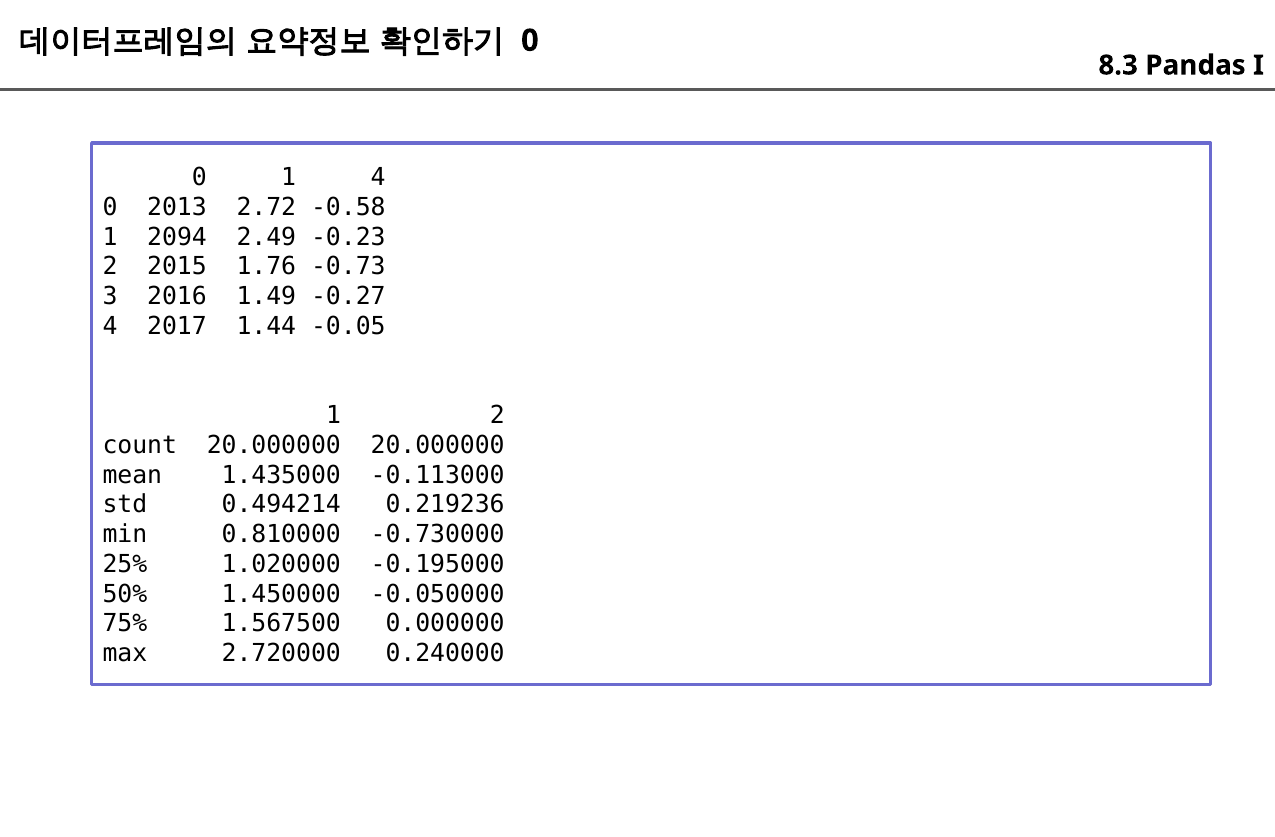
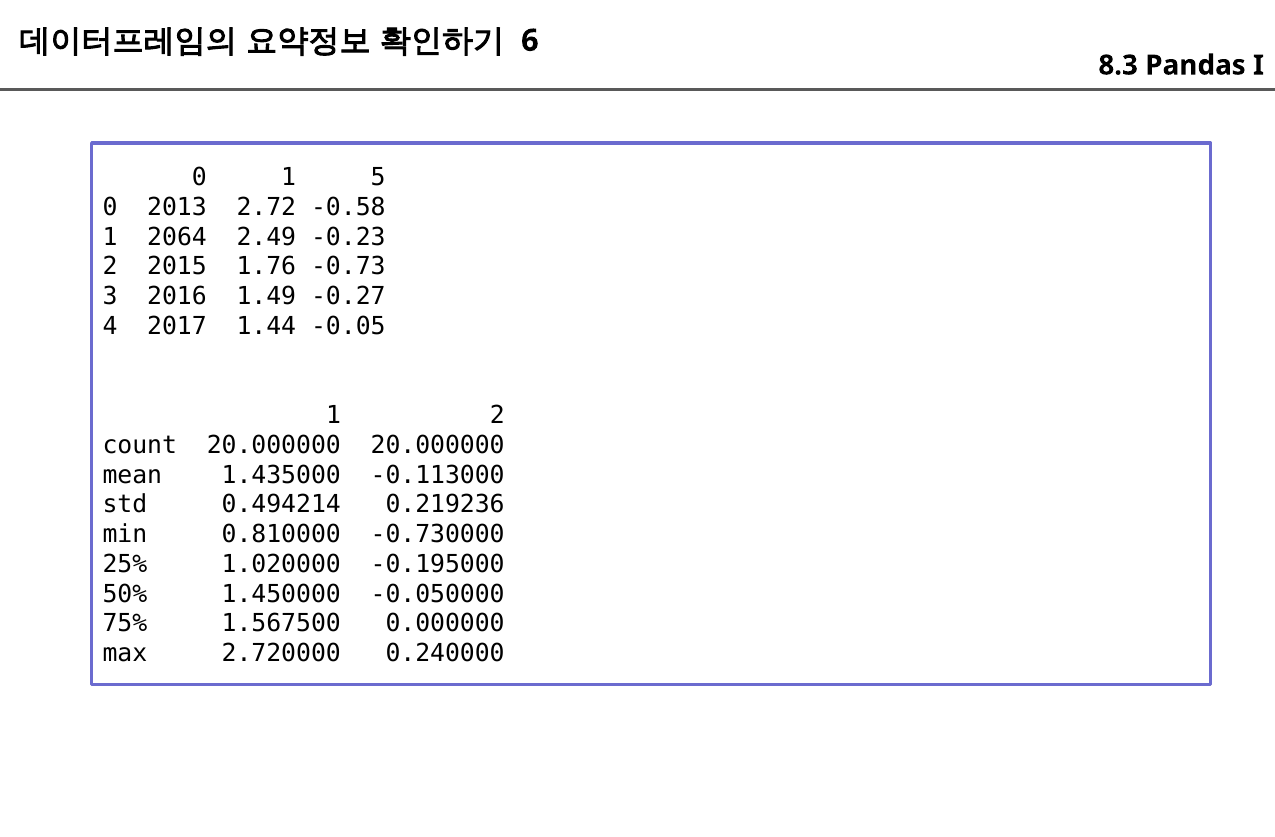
0 at (530, 41): 0 -> 6
1 4: 4 -> 5
2094: 2094 -> 2064
